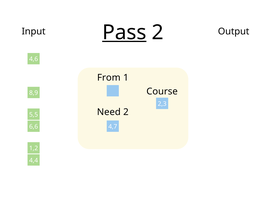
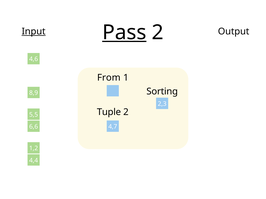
Input underline: none -> present
Course: Course -> Sorting
Need: Need -> Tuple
